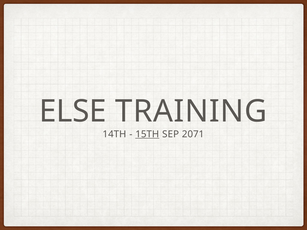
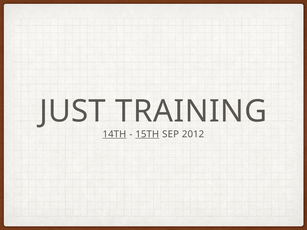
ELSE: ELSE -> JUST
14TH underline: none -> present
2071: 2071 -> 2012
